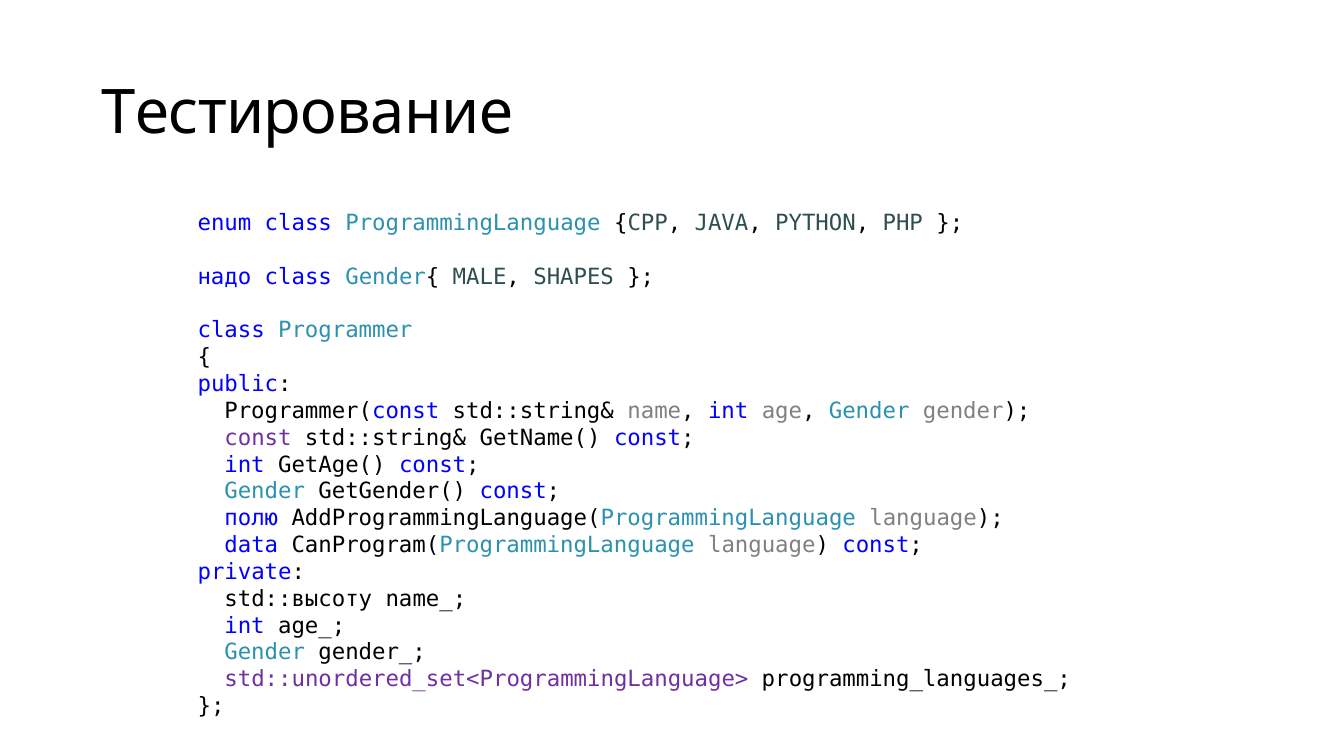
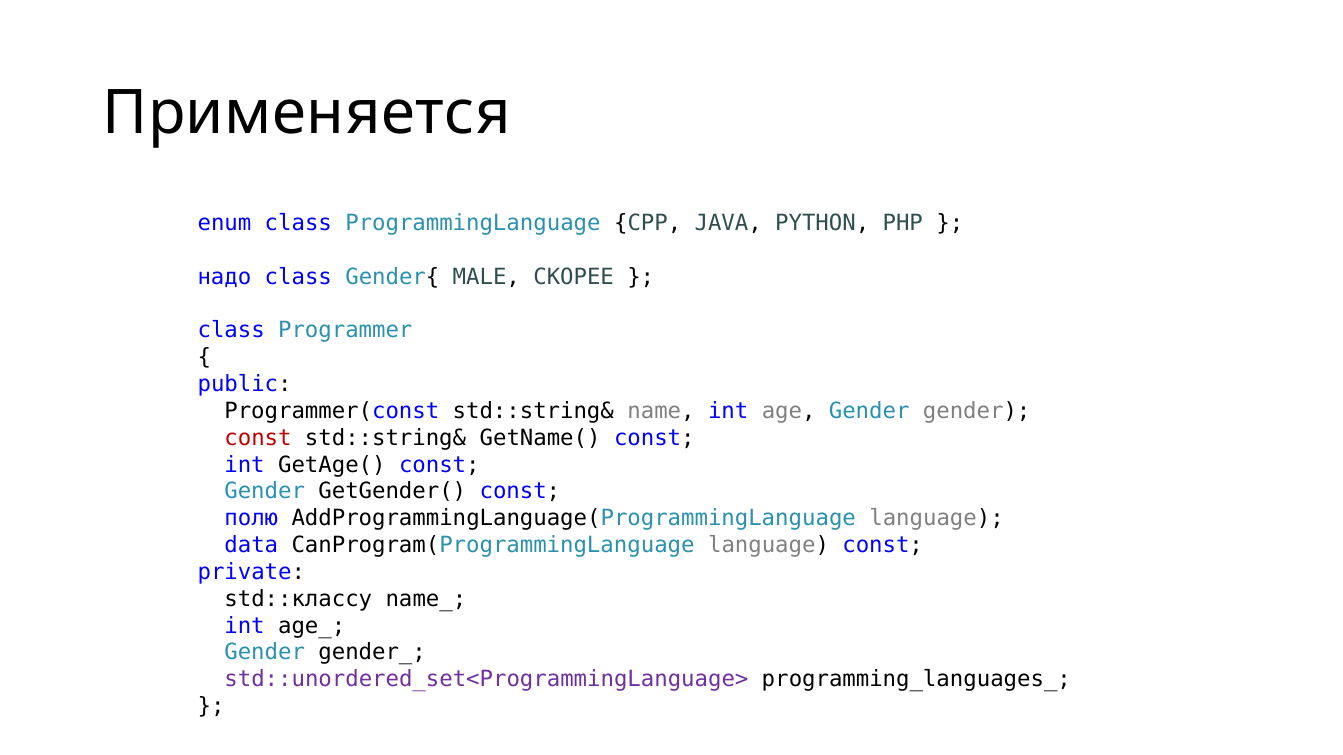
Тестирование: Тестирование -> Применяется
SHAPES: SHAPES -> СКОРЕЕ
const at (258, 438) colour: purple -> red
std::высоту: std::высоту -> std::классу
